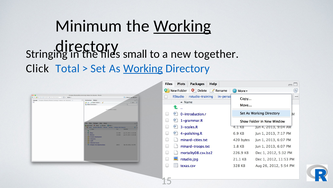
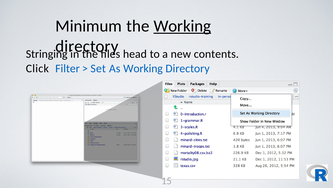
small: small -> head
together: together -> contents
Total: Total -> Filter
Working at (143, 68) underline: present -> none
